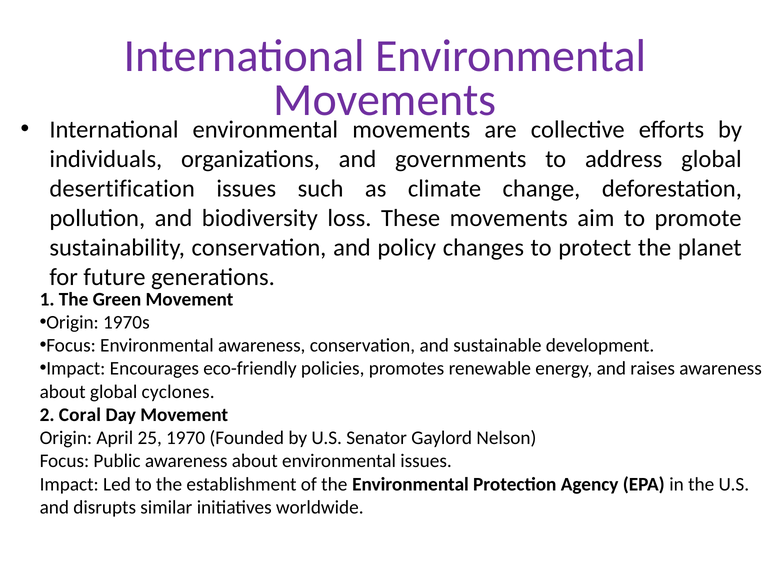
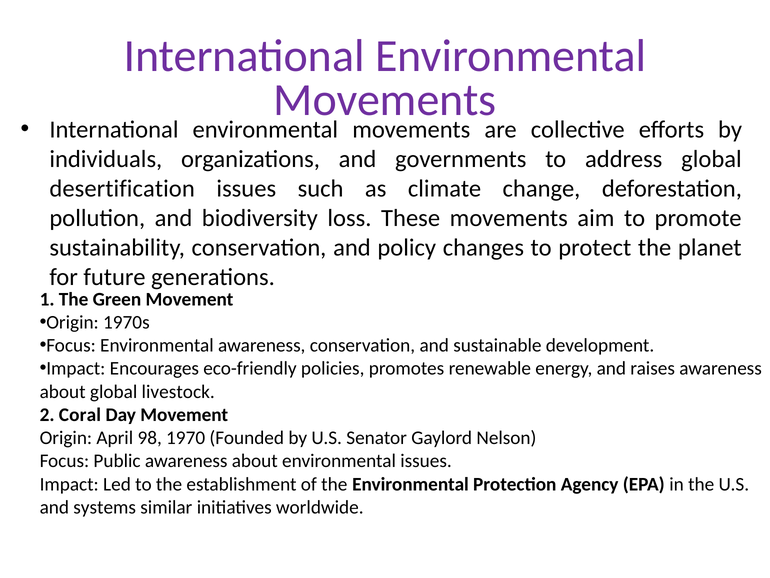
cyclones: cyclones -> livestock
25: 25 -> 98
disrupts: disrupts -> systems
